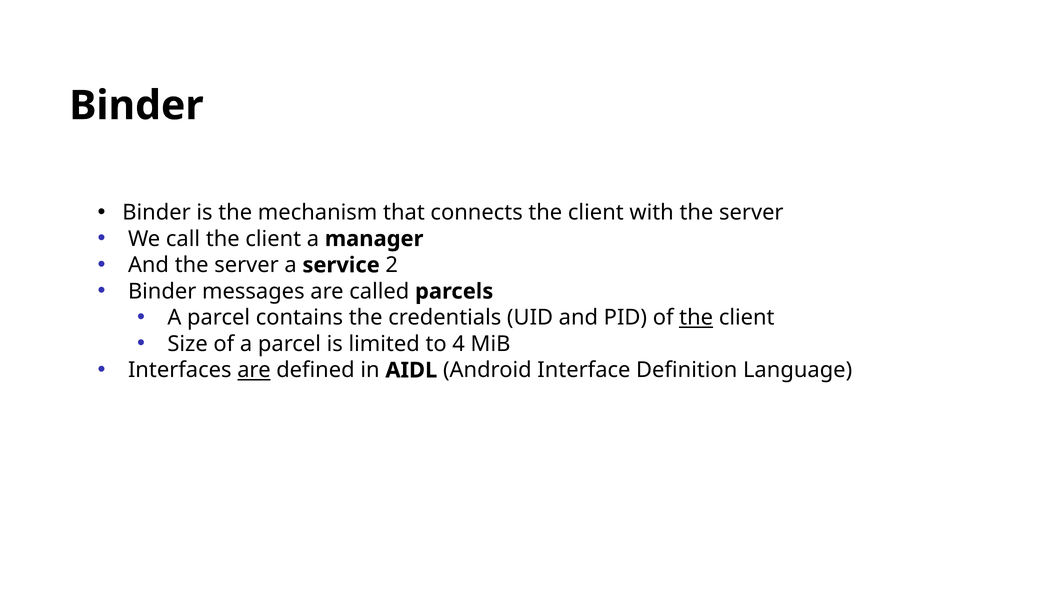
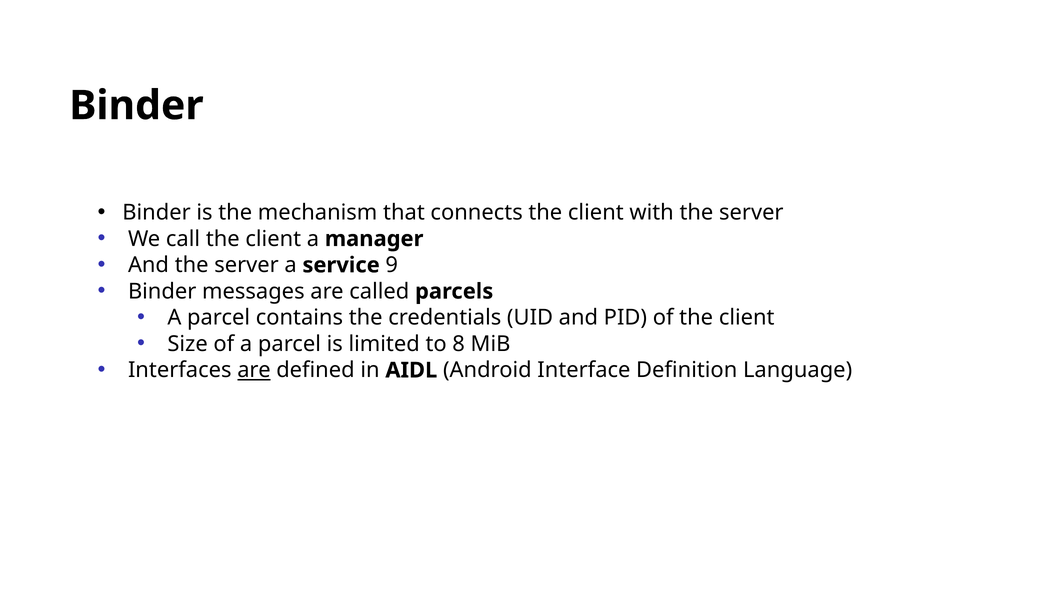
2: 2 -> 9
the at (696, 318) underline: present -> none
4: 4 -> 8
